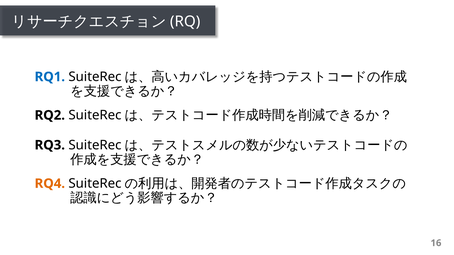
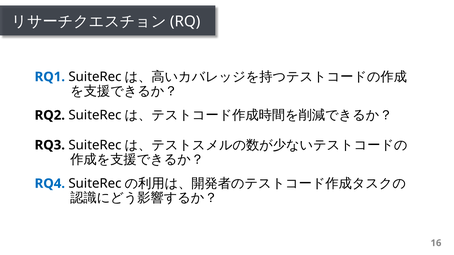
RQ4 colour: orange -> blue
